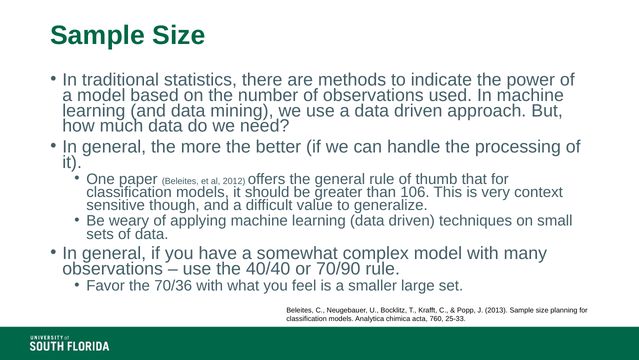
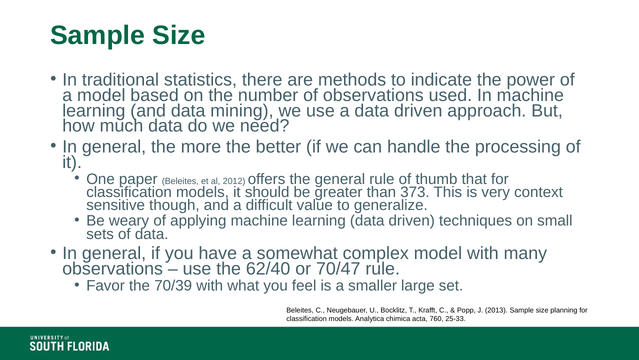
106: 106 -> 373
40/40: 40/40 -> 62/40
70/90: 70/90 -> 70/47
70/36: 70/36 -> 70/39
